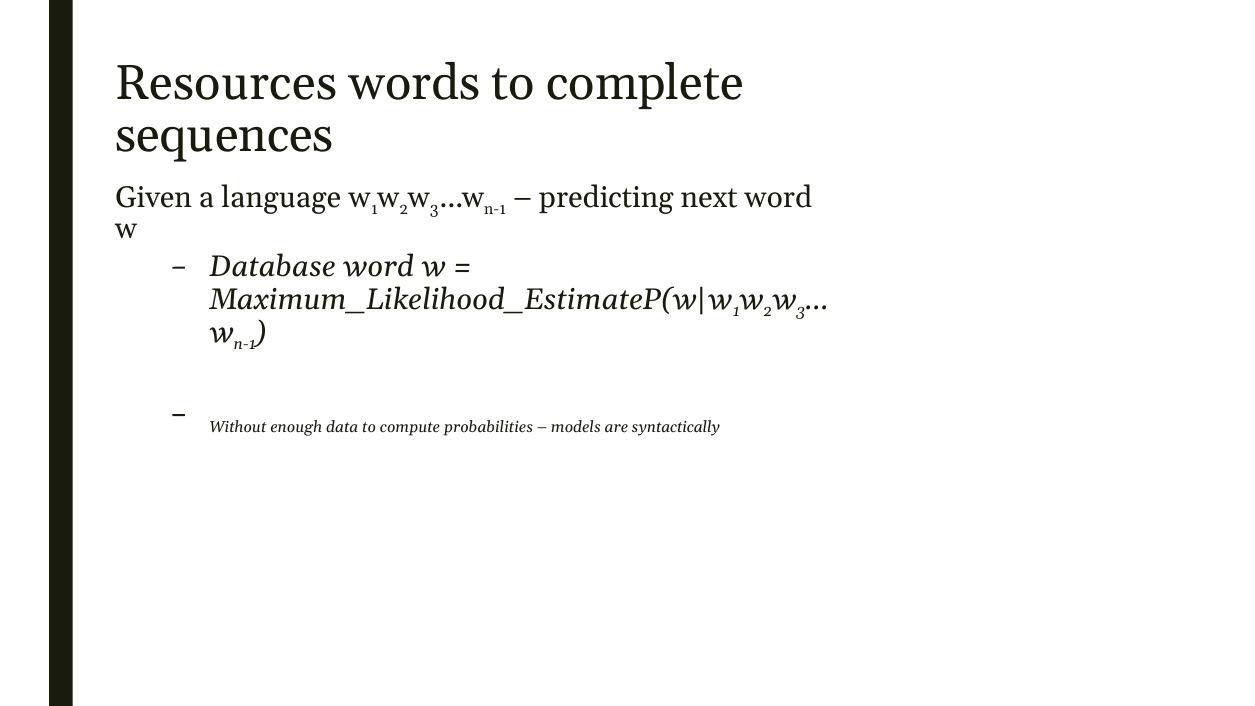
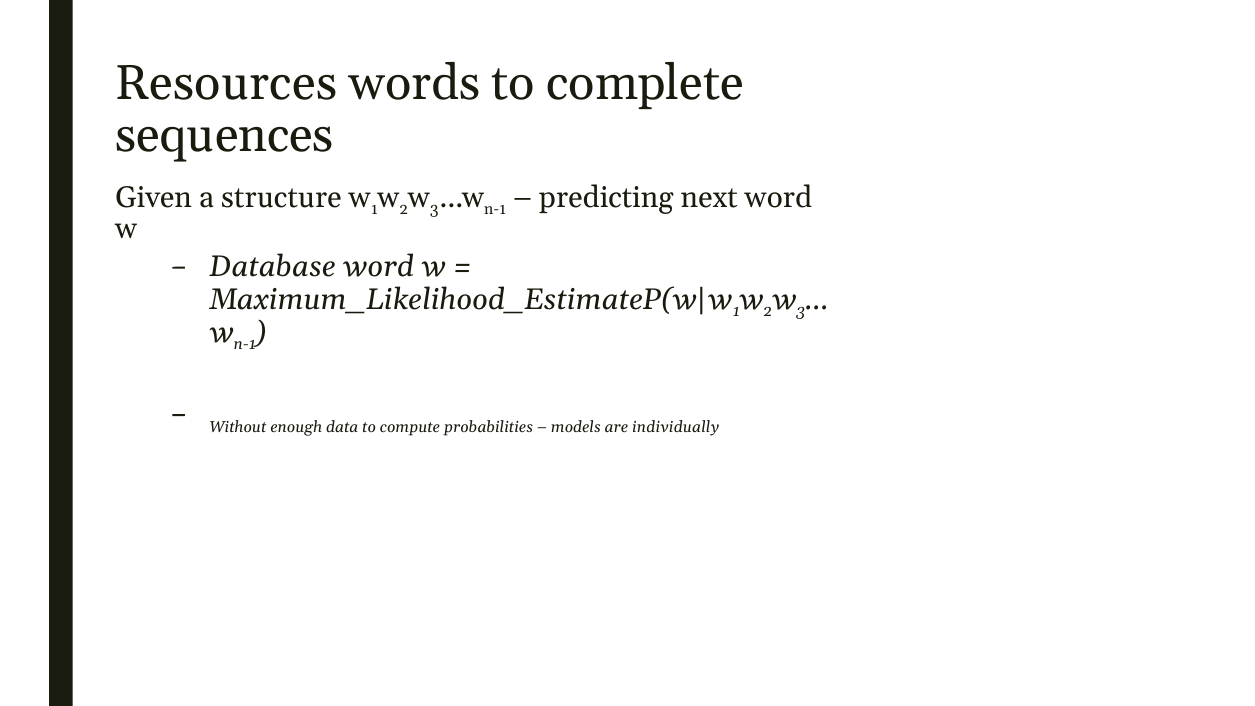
language: language -> structure
syntactically: syntactically -> individually
